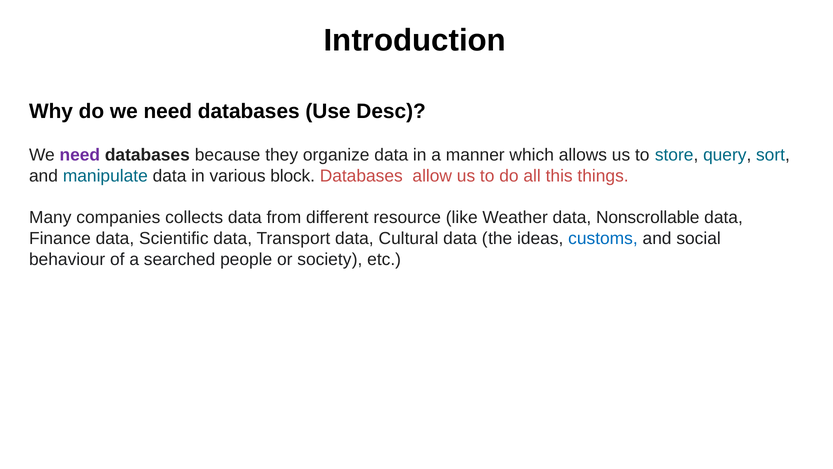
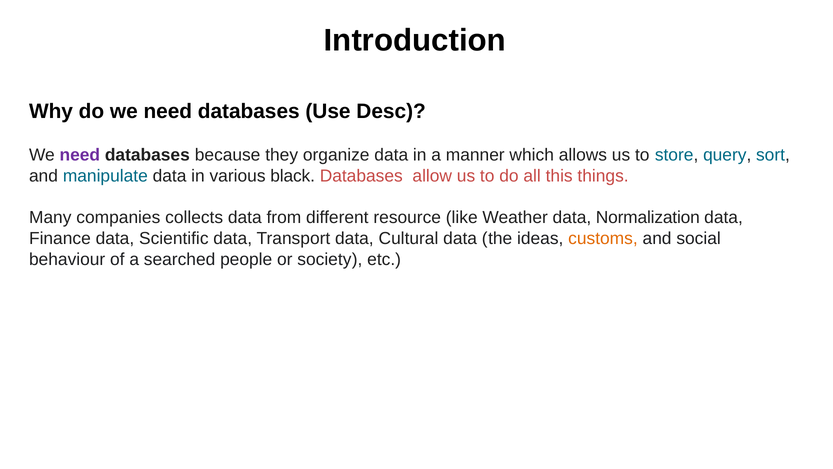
block: block -> black
Nonscrollable: Nonscrollable -> Normalization
customs colour: blue -> orange
